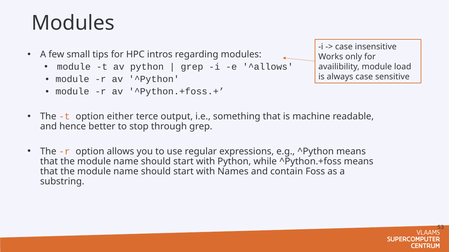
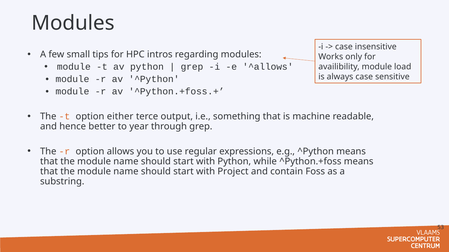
stop: stop -> year
Names: Names -> Project
